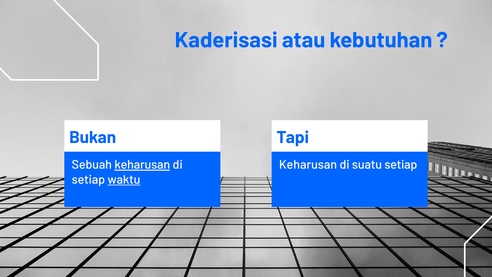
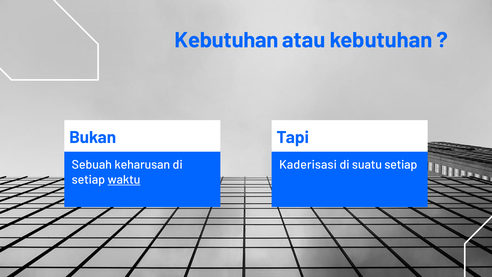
Kaderisasi at (226, 40): Kaderisasi -> Kebutuhan
keharusan at (142, 165) underline: present -> none
Keharusan at (308, 165): Keharusan -> Kaderisasi
